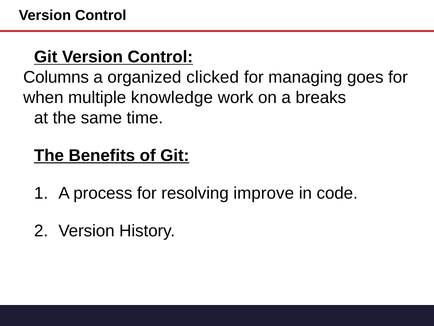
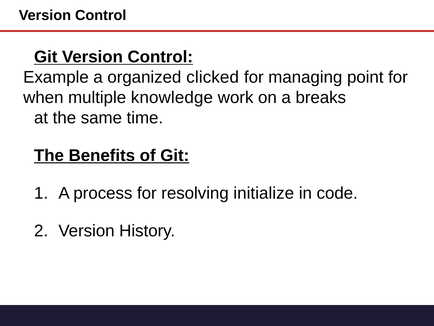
Columns: Columns -> Example
goes: goes -> point
improve: improve -> initialize
